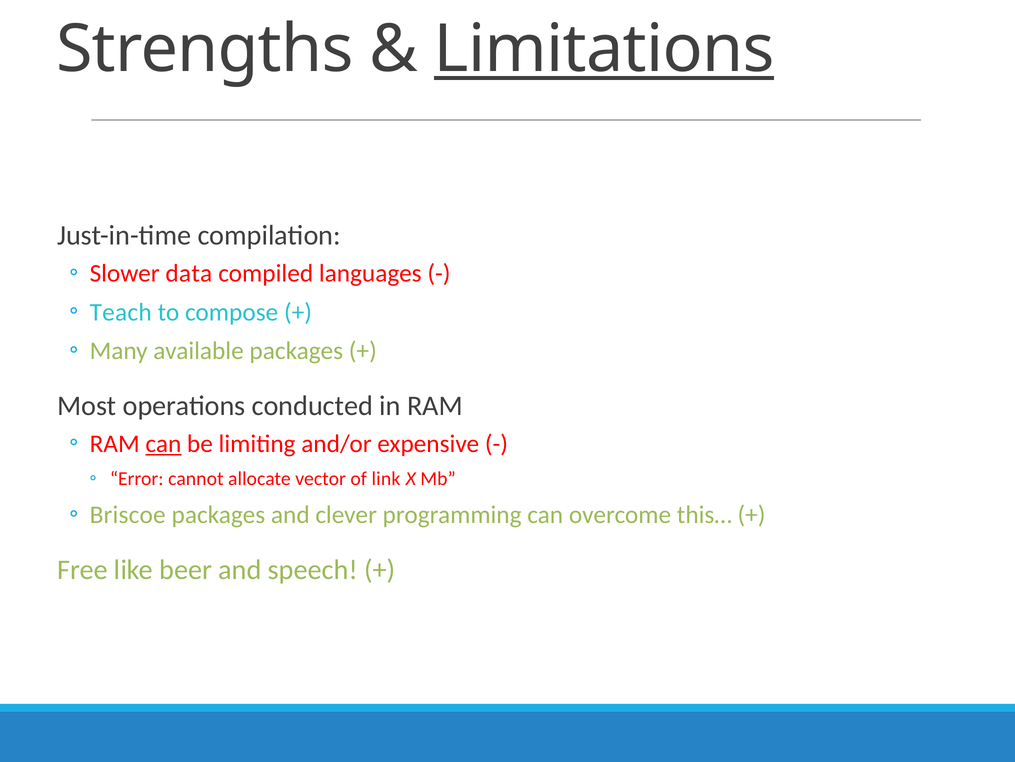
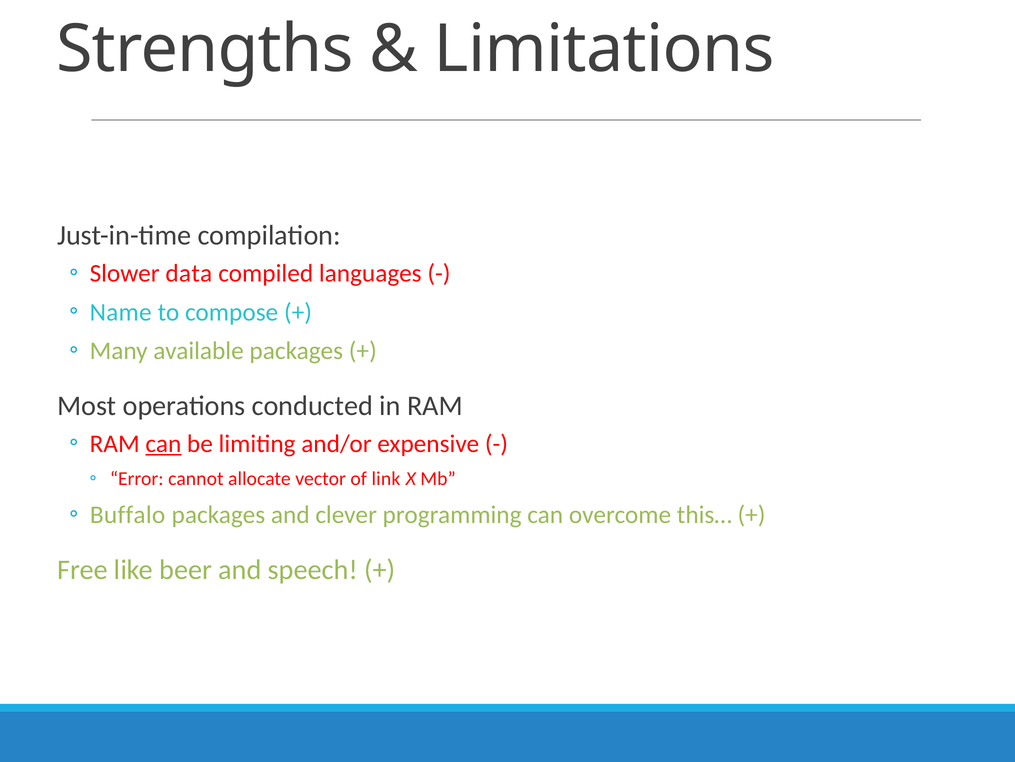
Limitations underline: present -> none
Teach: Teach -> Name
Briscoe: Briscoe -> Buffalo
